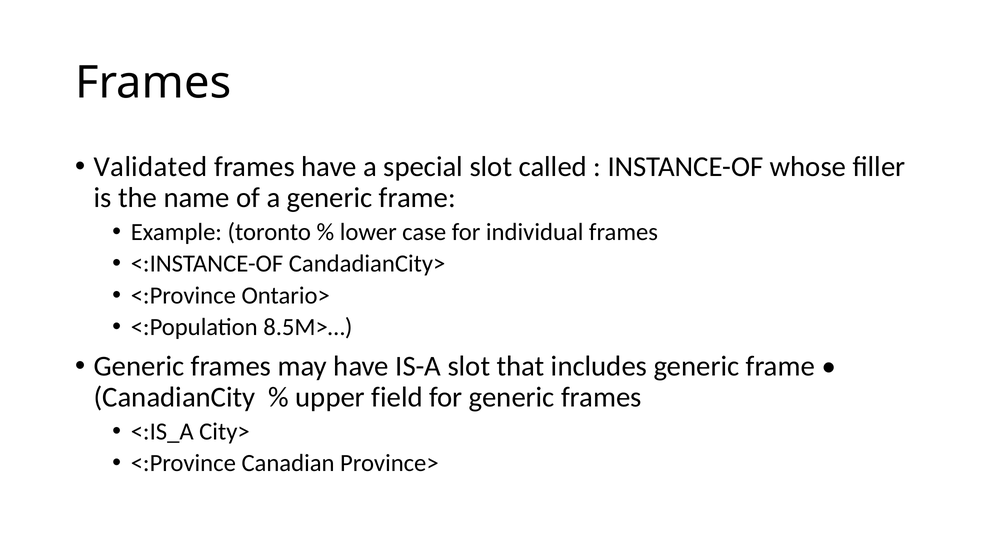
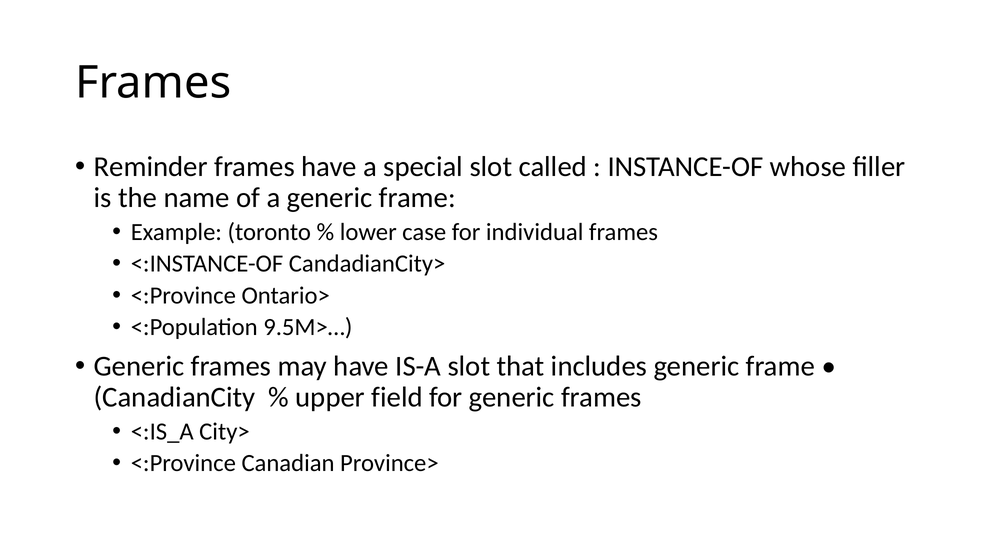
Validated: Validated -> Reminder
8.5M>…: 8.5M>… -> 9.5M>…
